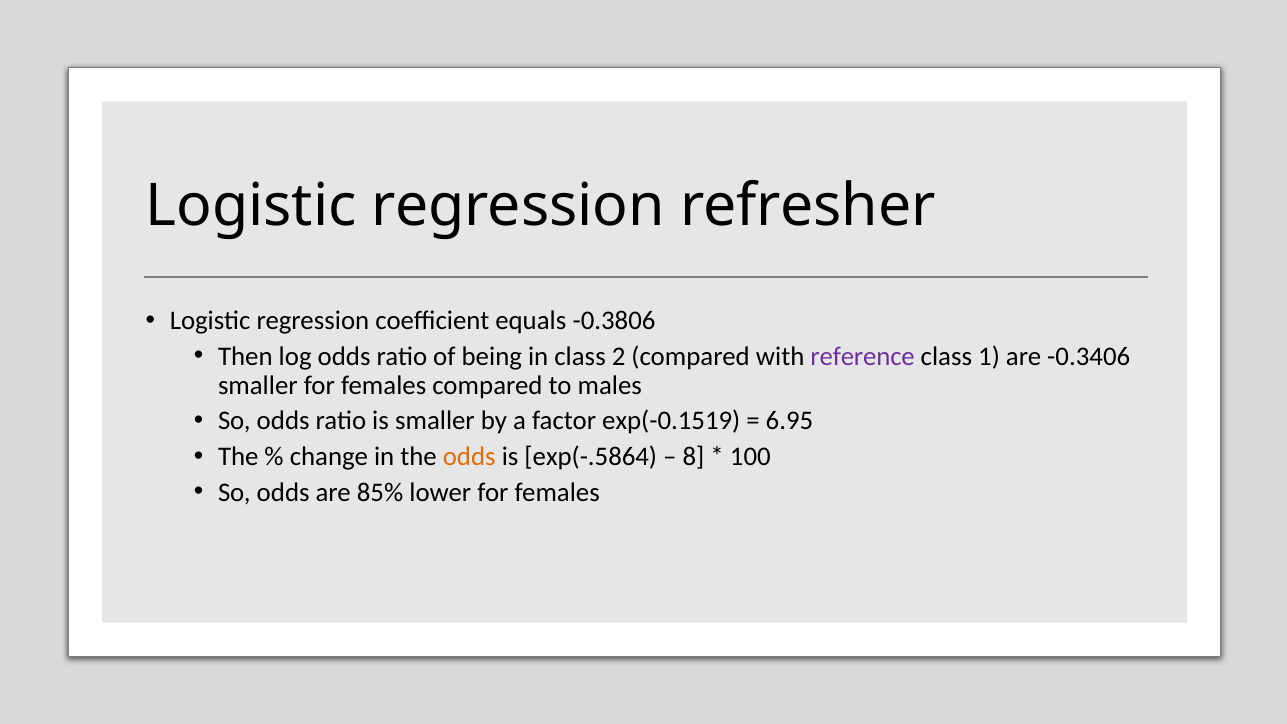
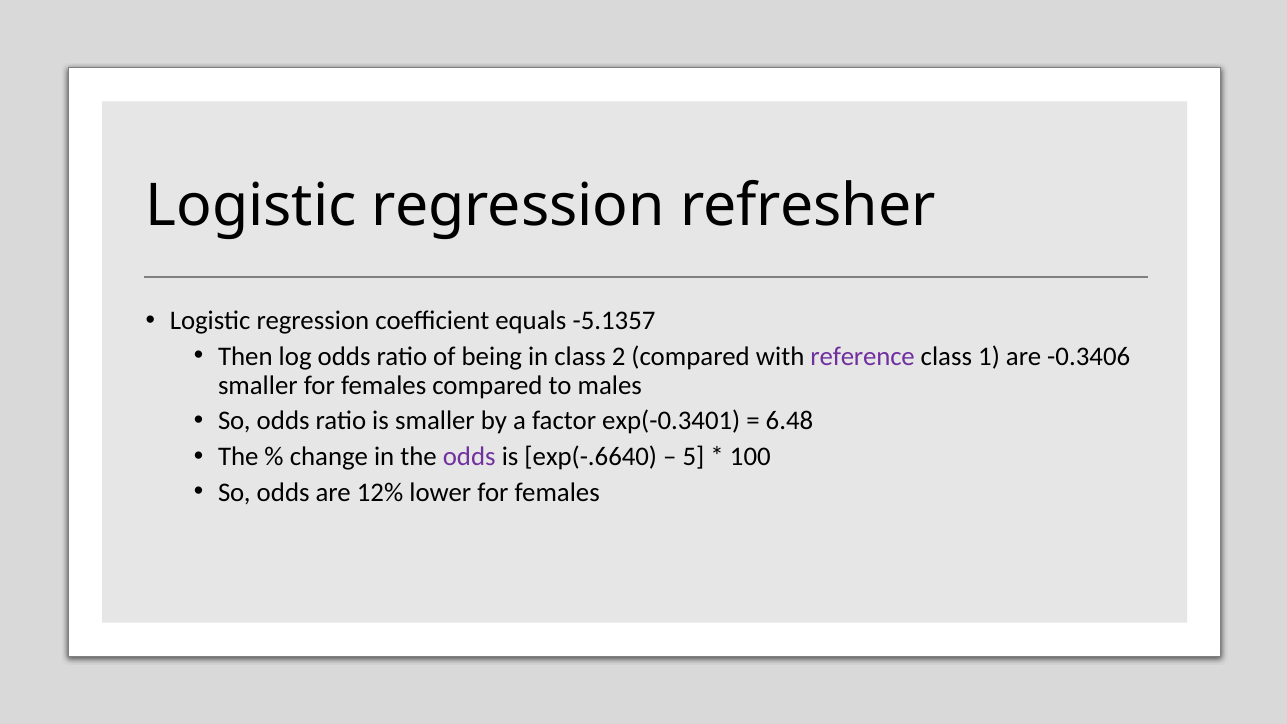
-0.3806: -0.3806 -> -5.1357
exp(-0.1519: exp(-0.1519 -> exp(-0.3401
6.95: 6.95 -> 6.48
odds at (469, 456) colour: orange -> purple
exp(-.5864: exp(-.5864 -> exp(-.6640
8: 8 -> 5
85%: 85% -> 12%
